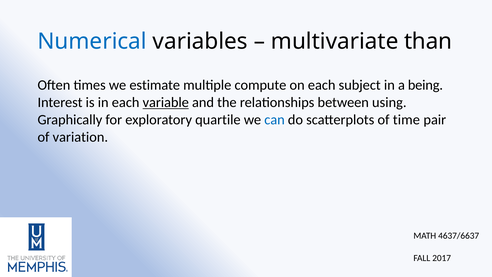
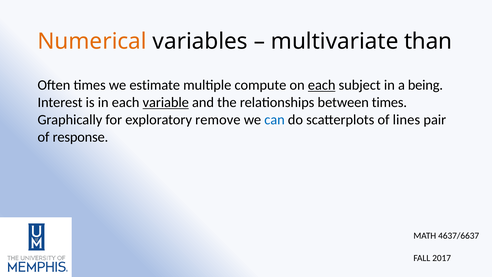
Numerical colour: blue -> orange
each at (322, 85) underline: none -> present
between using: using -> times
quartile: quartile -> remove
time: time -> lines
variation: variation -> response
